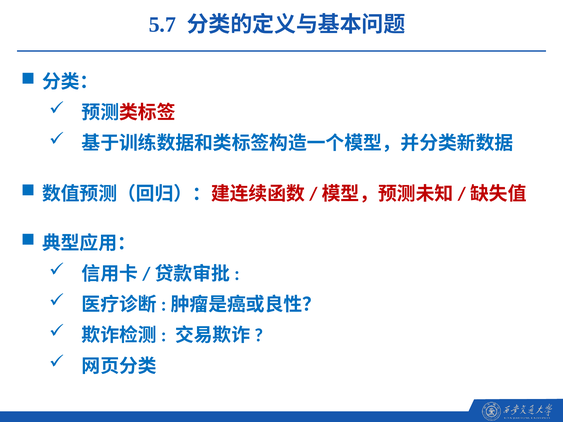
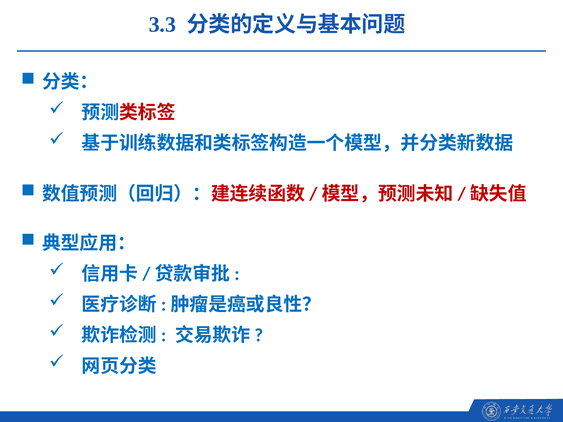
5.7: 5.7 -> 3.3
